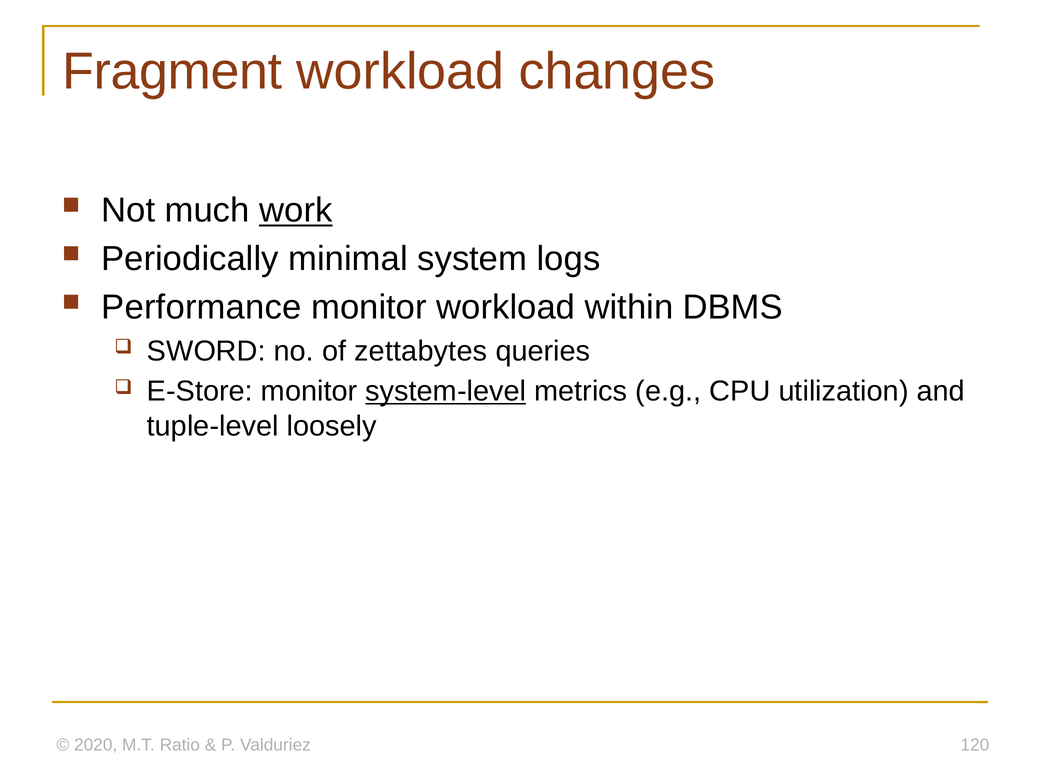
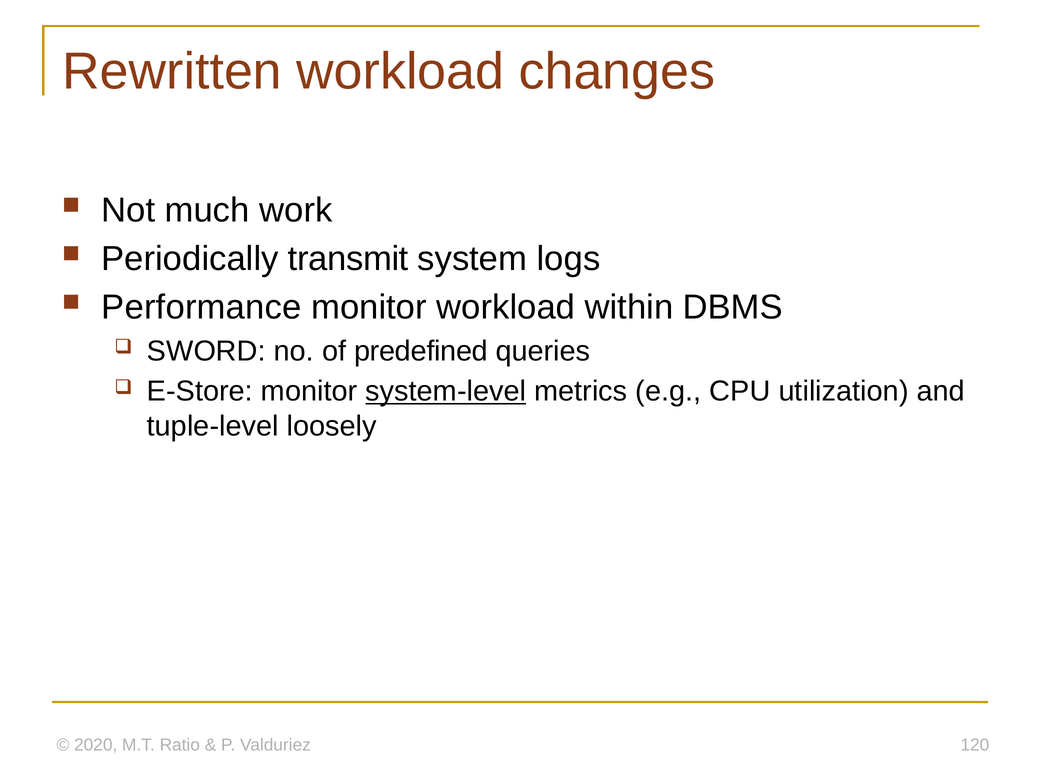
Fragment: Fragment -> Rewritten
work underline: present -> none
minimal: minimal -> transmit
zettabytes: zettabytes -> predefined
